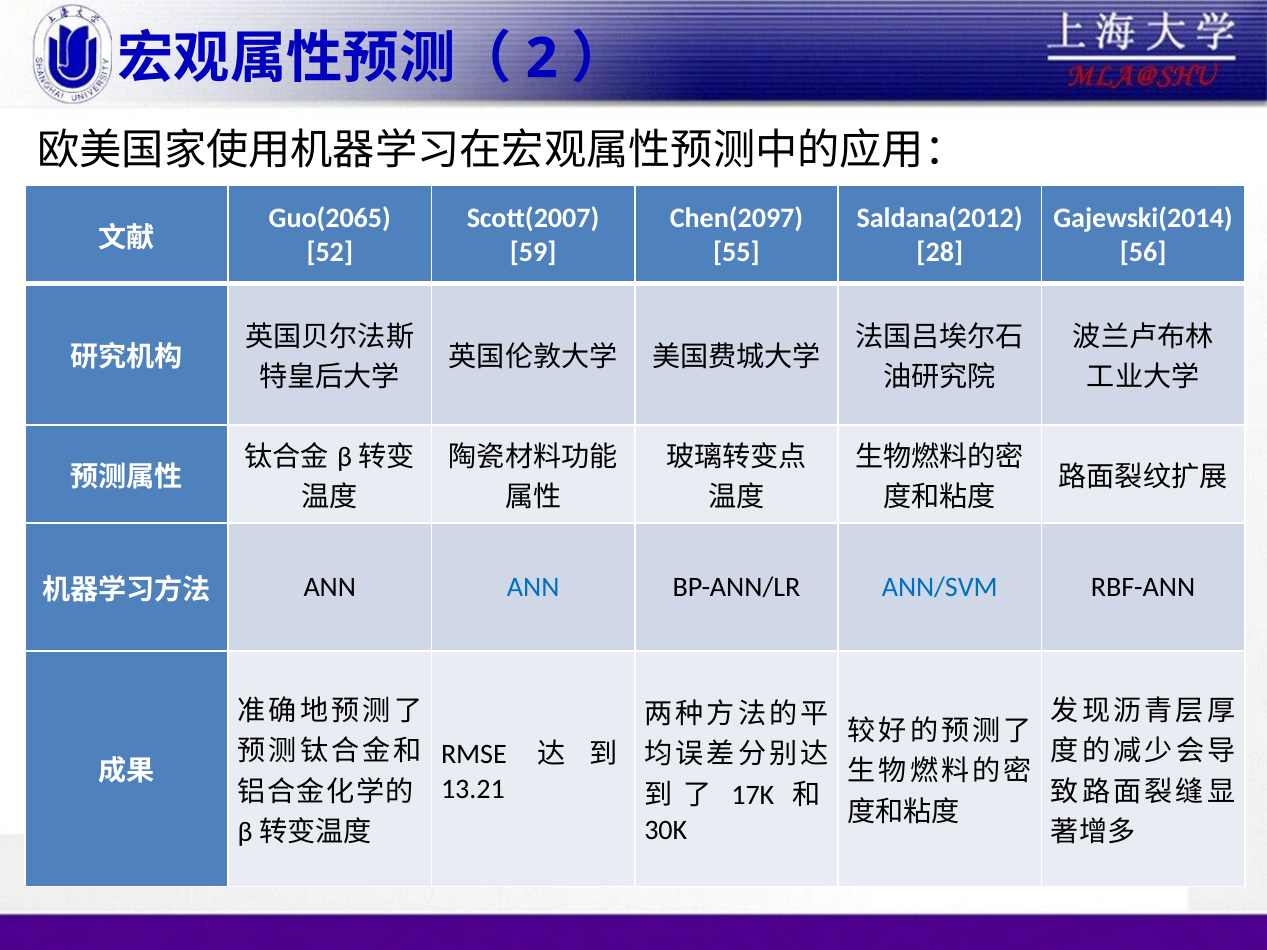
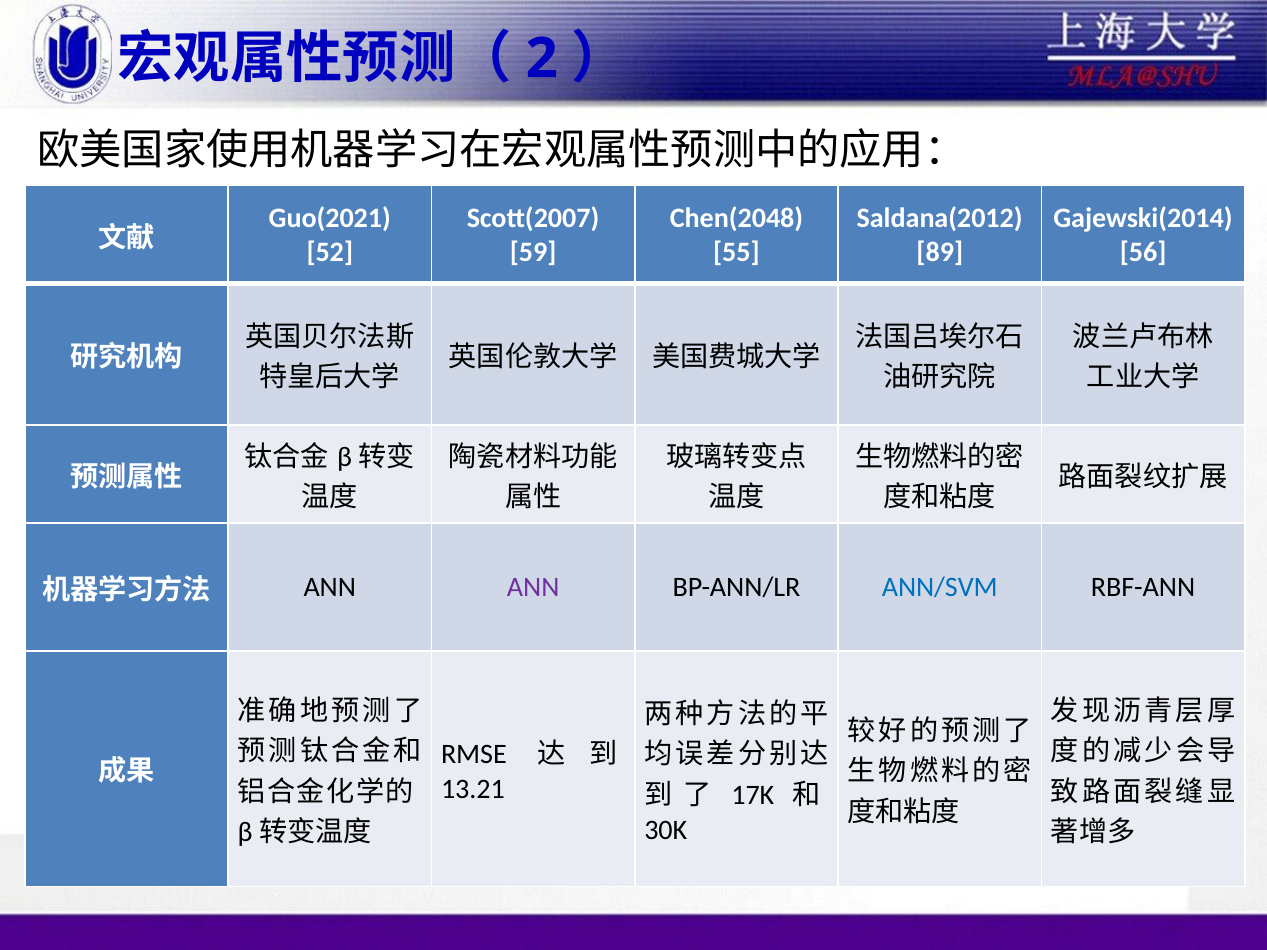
Guo(2065: Guo(2065 -> Guo(2021
Chen(2097: Chen(2097 -> Chen(2048
28: 28 -> 89
ANN at (533, 588) colour: blue -> purple
